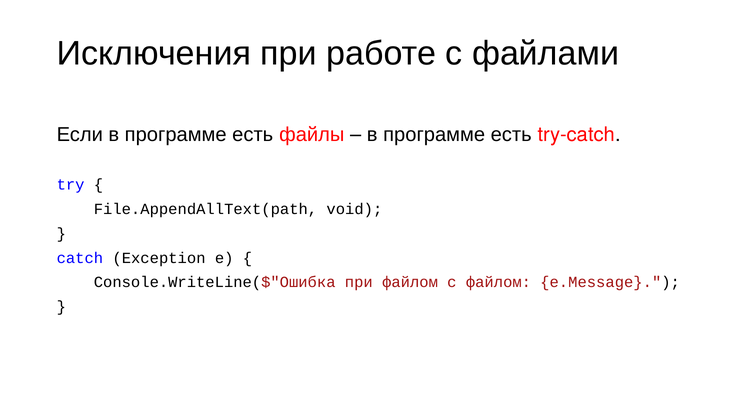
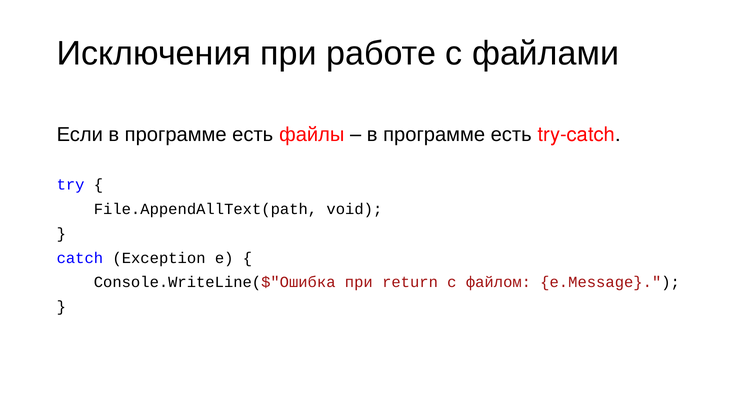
при файлом: файлом -> return
